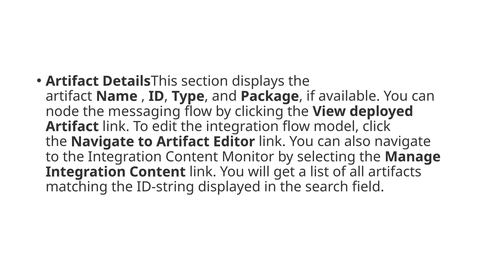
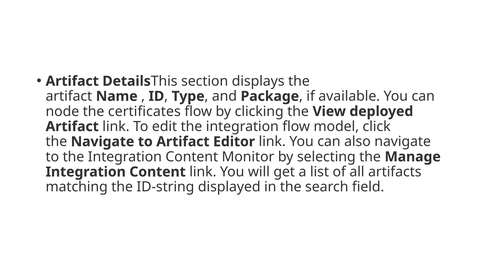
messaging: messaging -> certificates
